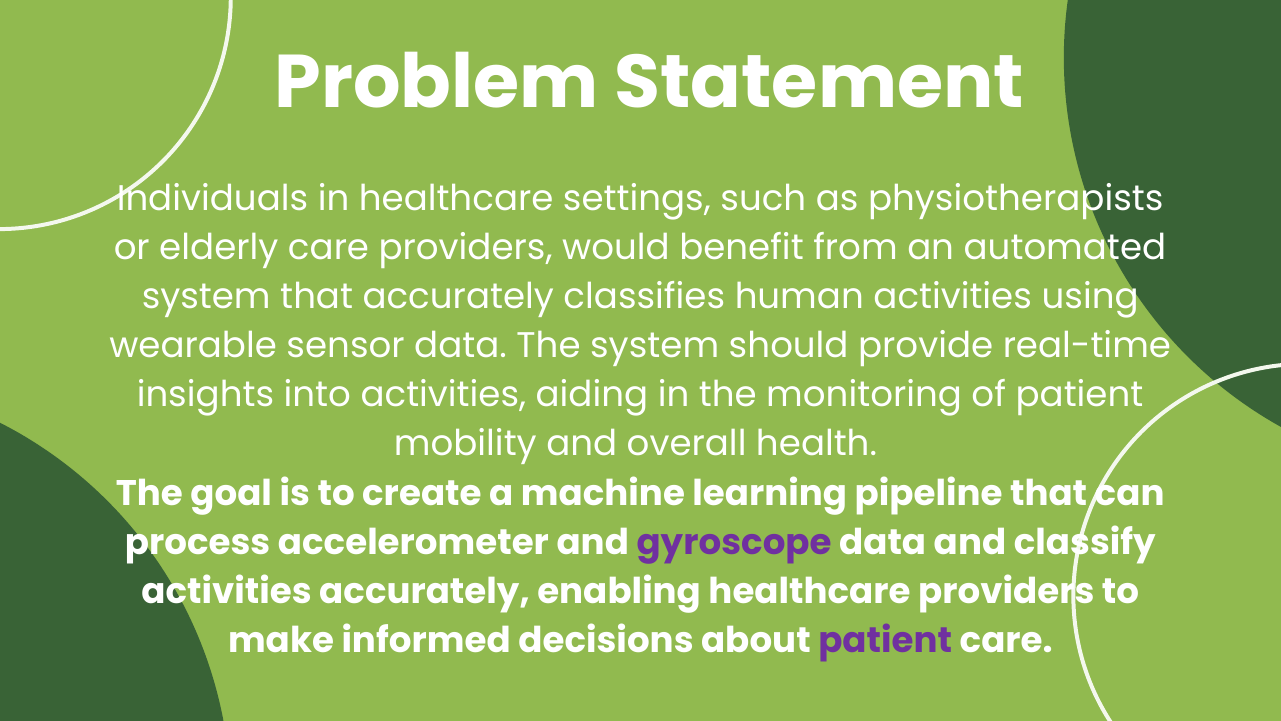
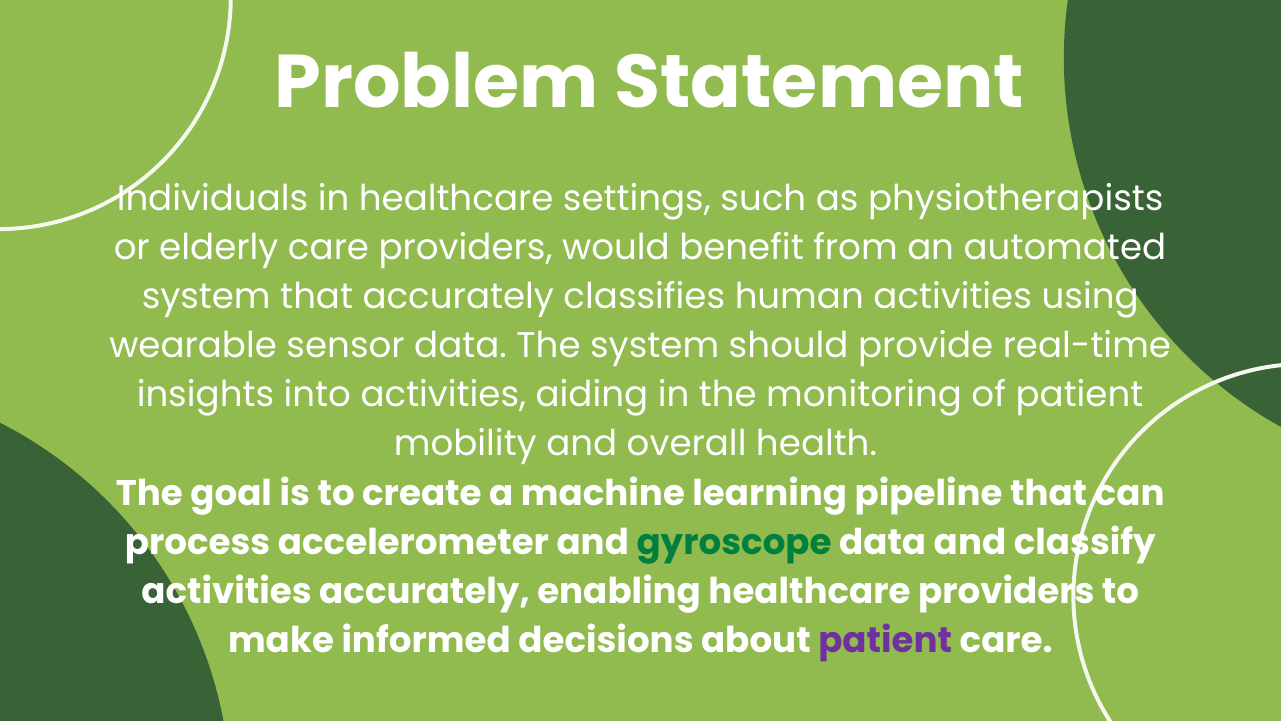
gyroscope colour: purple -> green
